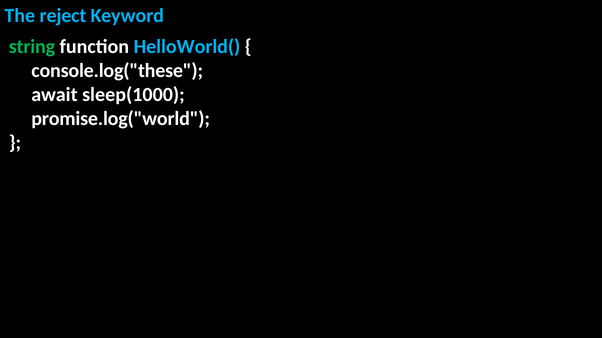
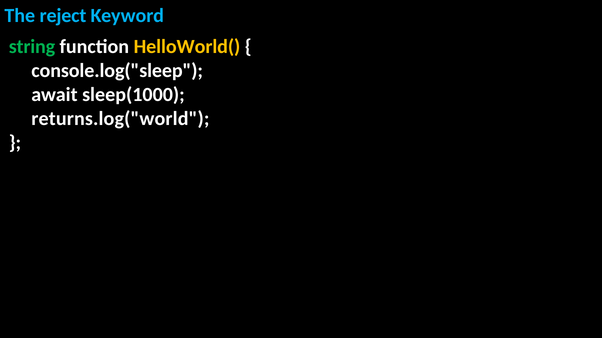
HelloWorld( colour: light blue -> yellow
console.log("these: console.log("these -> console.log("sleep
promise.log("world: promise.log("world -> returns.log("world
